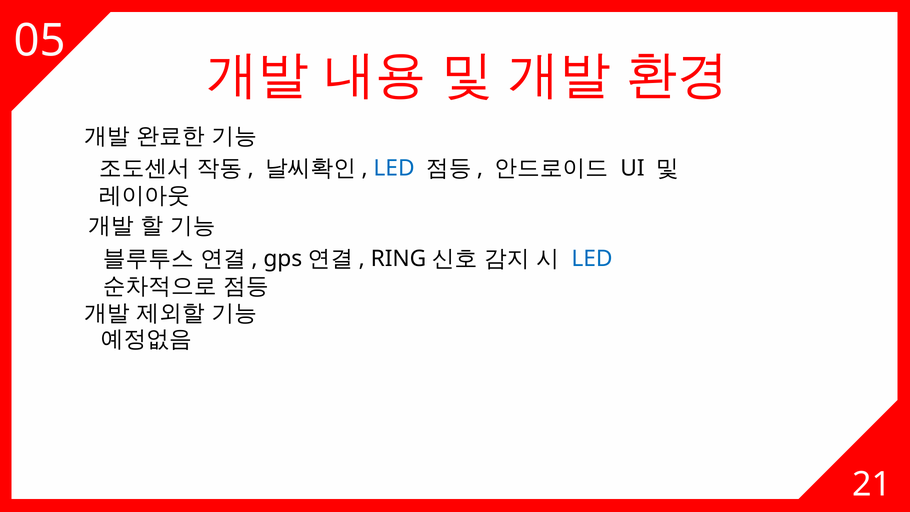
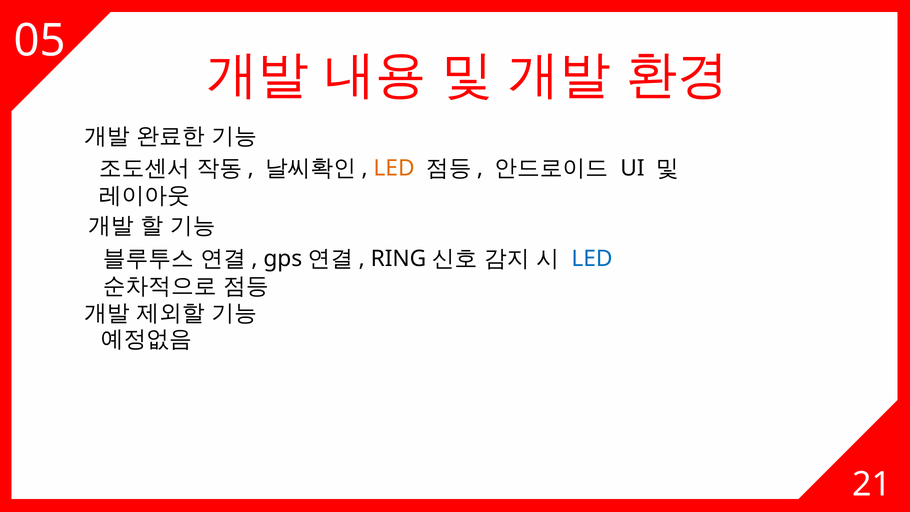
LED at (394, 168) colour: blue -> orange
